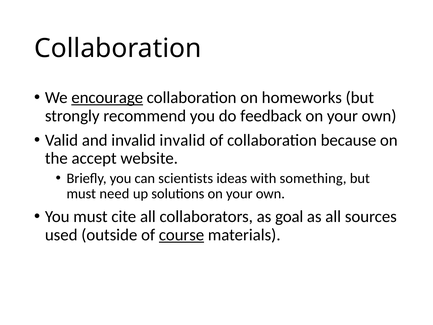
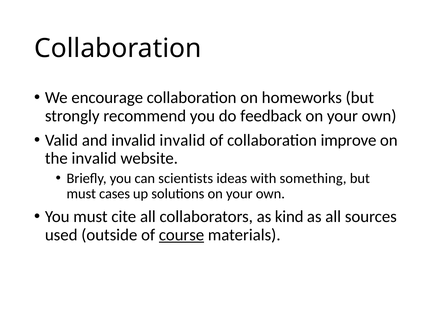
encourage underline: present -> none
because: because -> improve
the accept: accept -> invalid
need: need -> cases
goal: goal -> kind
